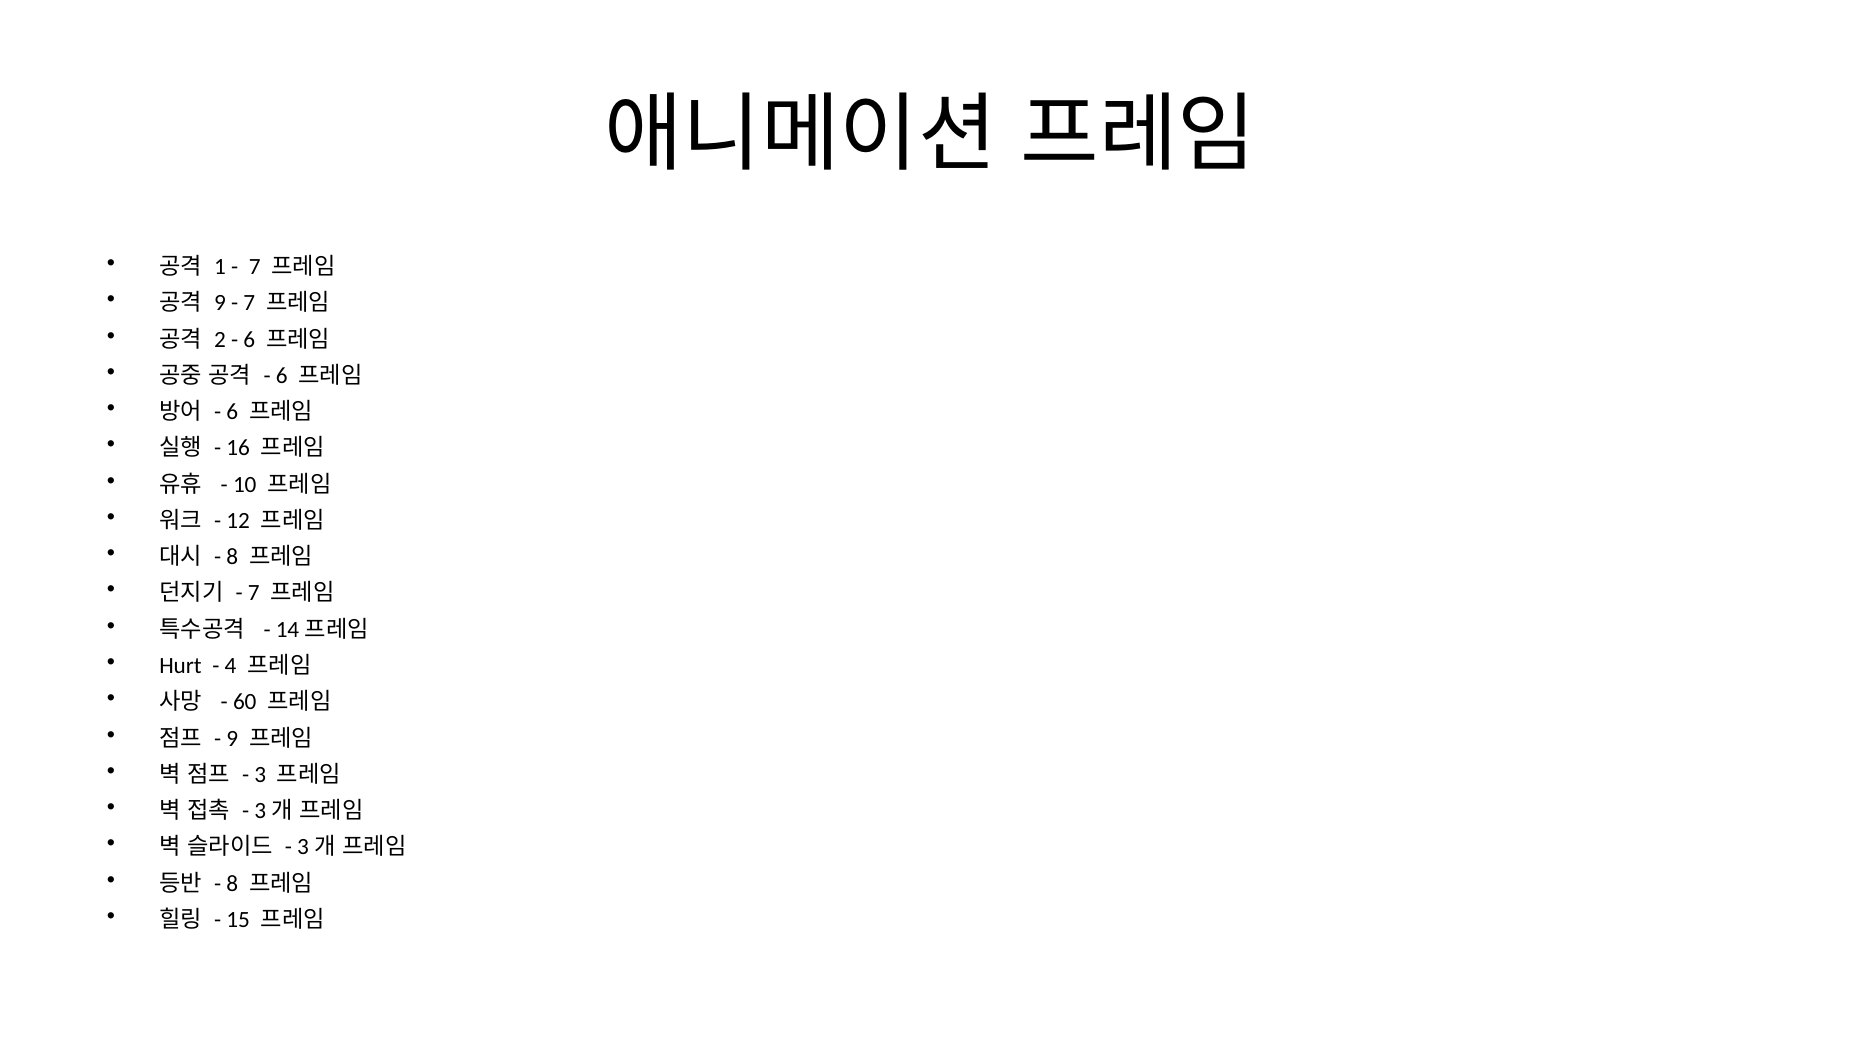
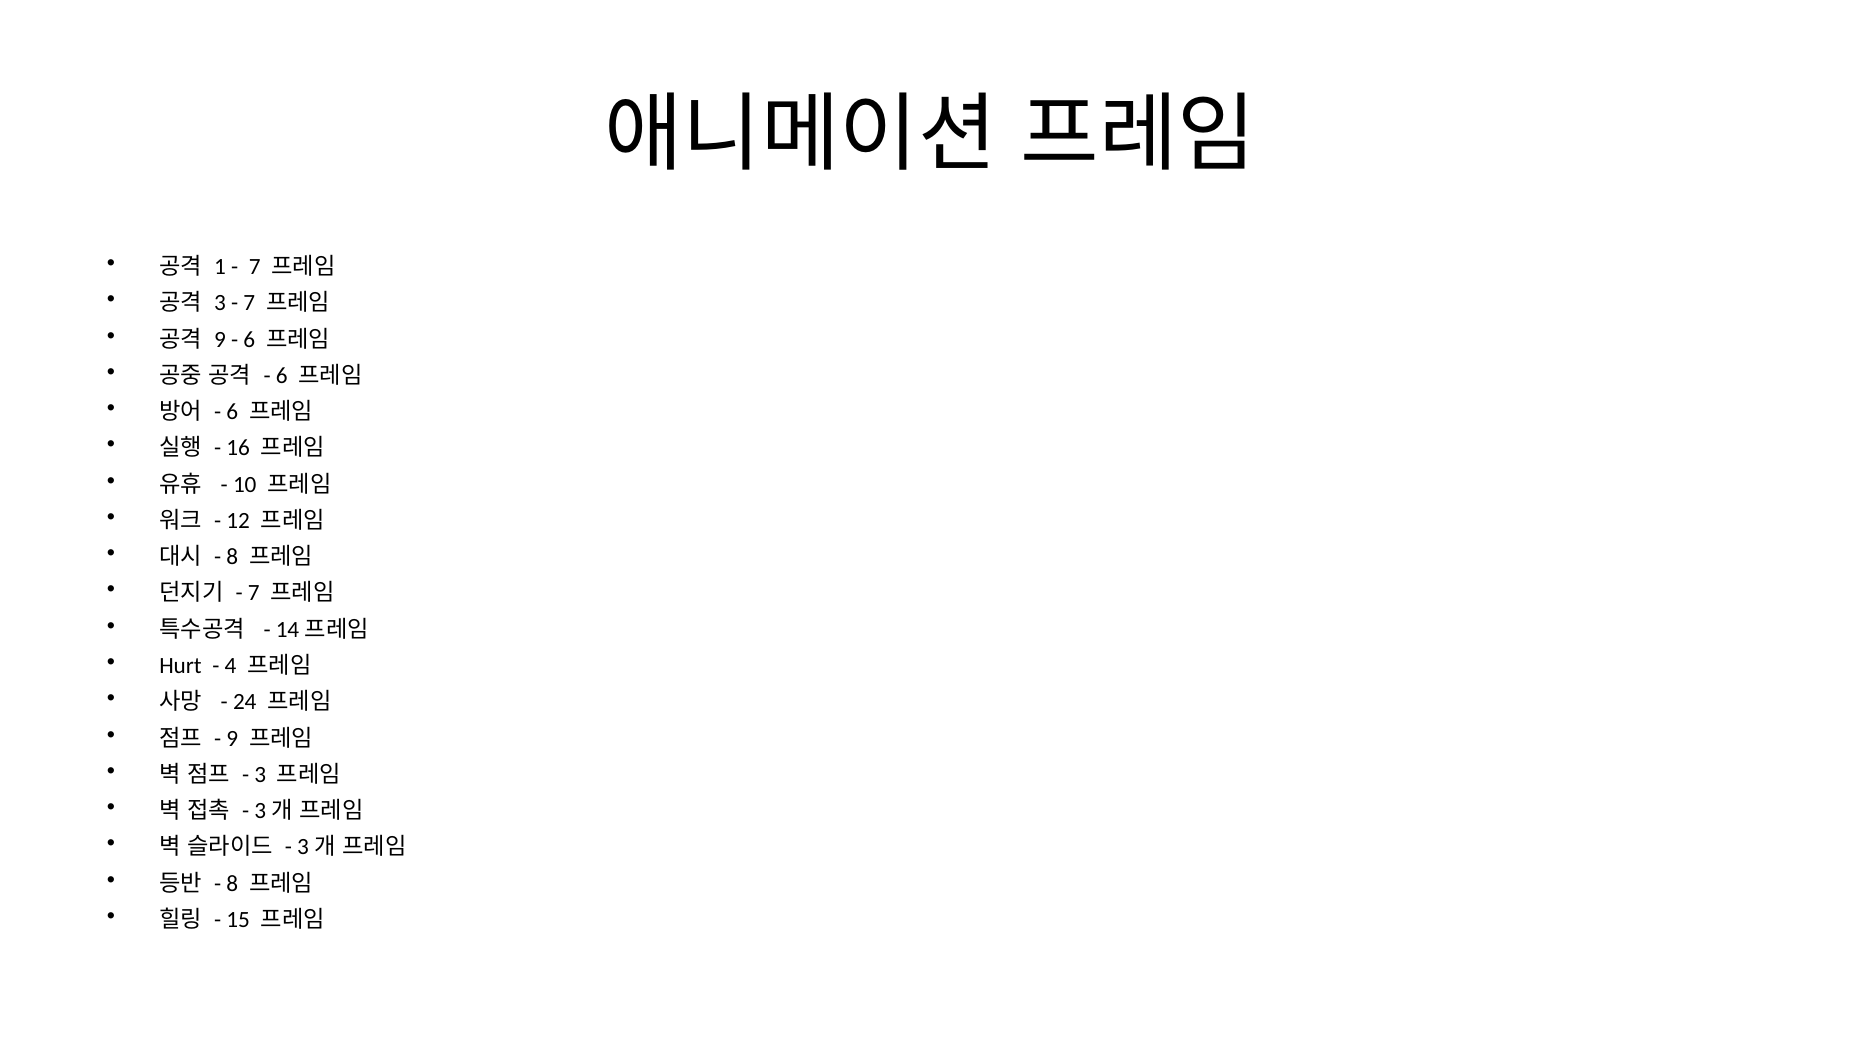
9 at (220, 303): 9 -> 3
2 at (220, 339): 2 -> 9
60: 60 -> 24
